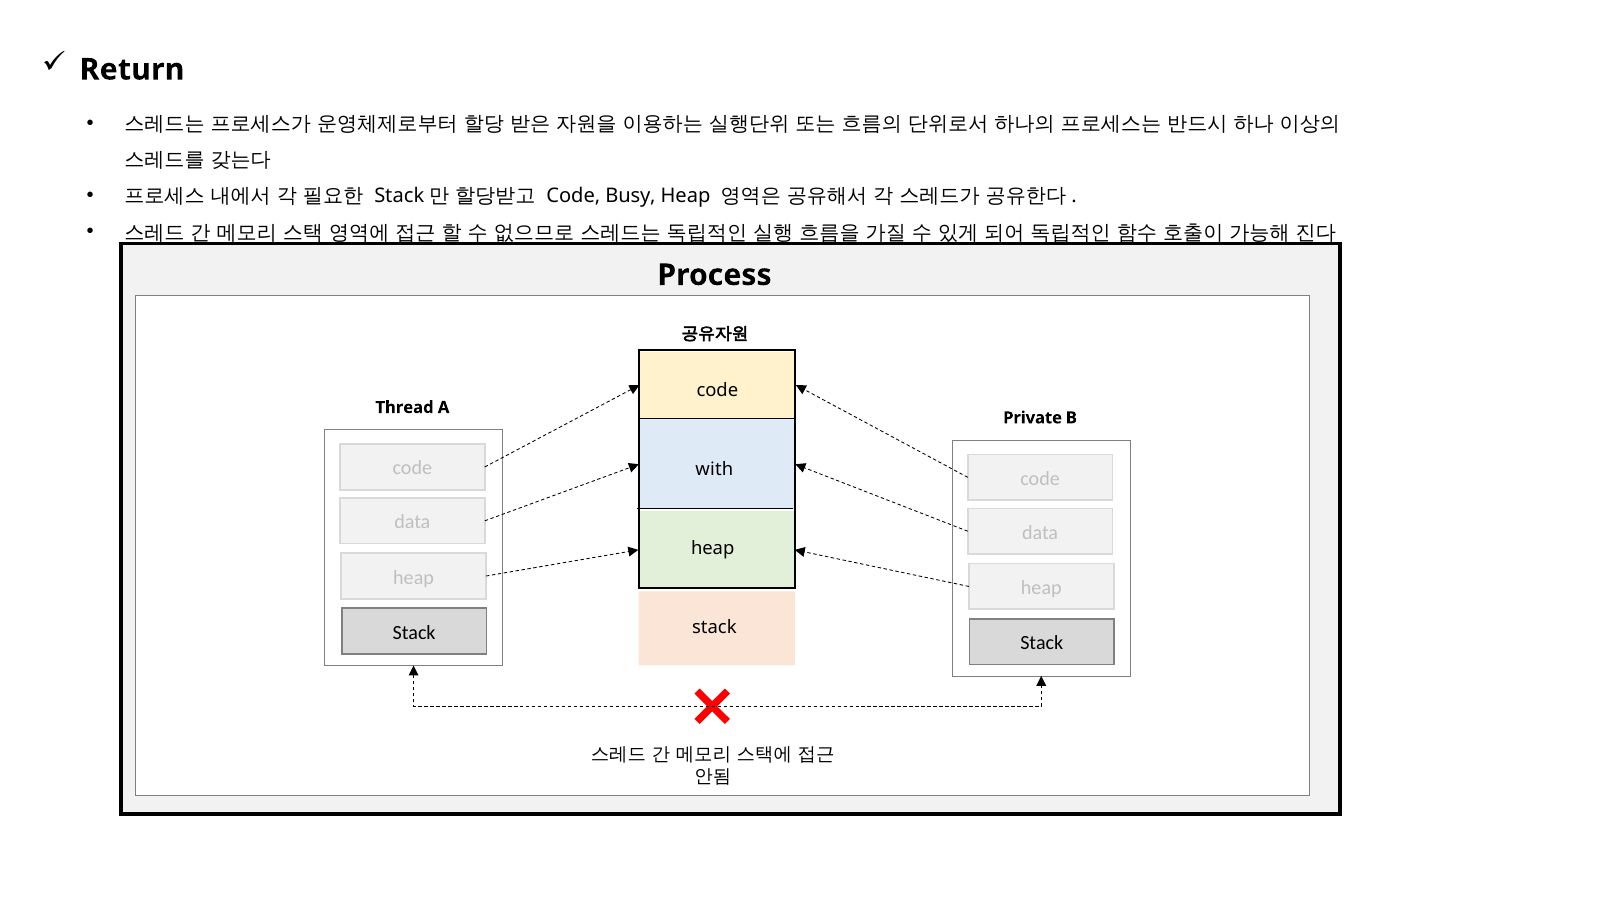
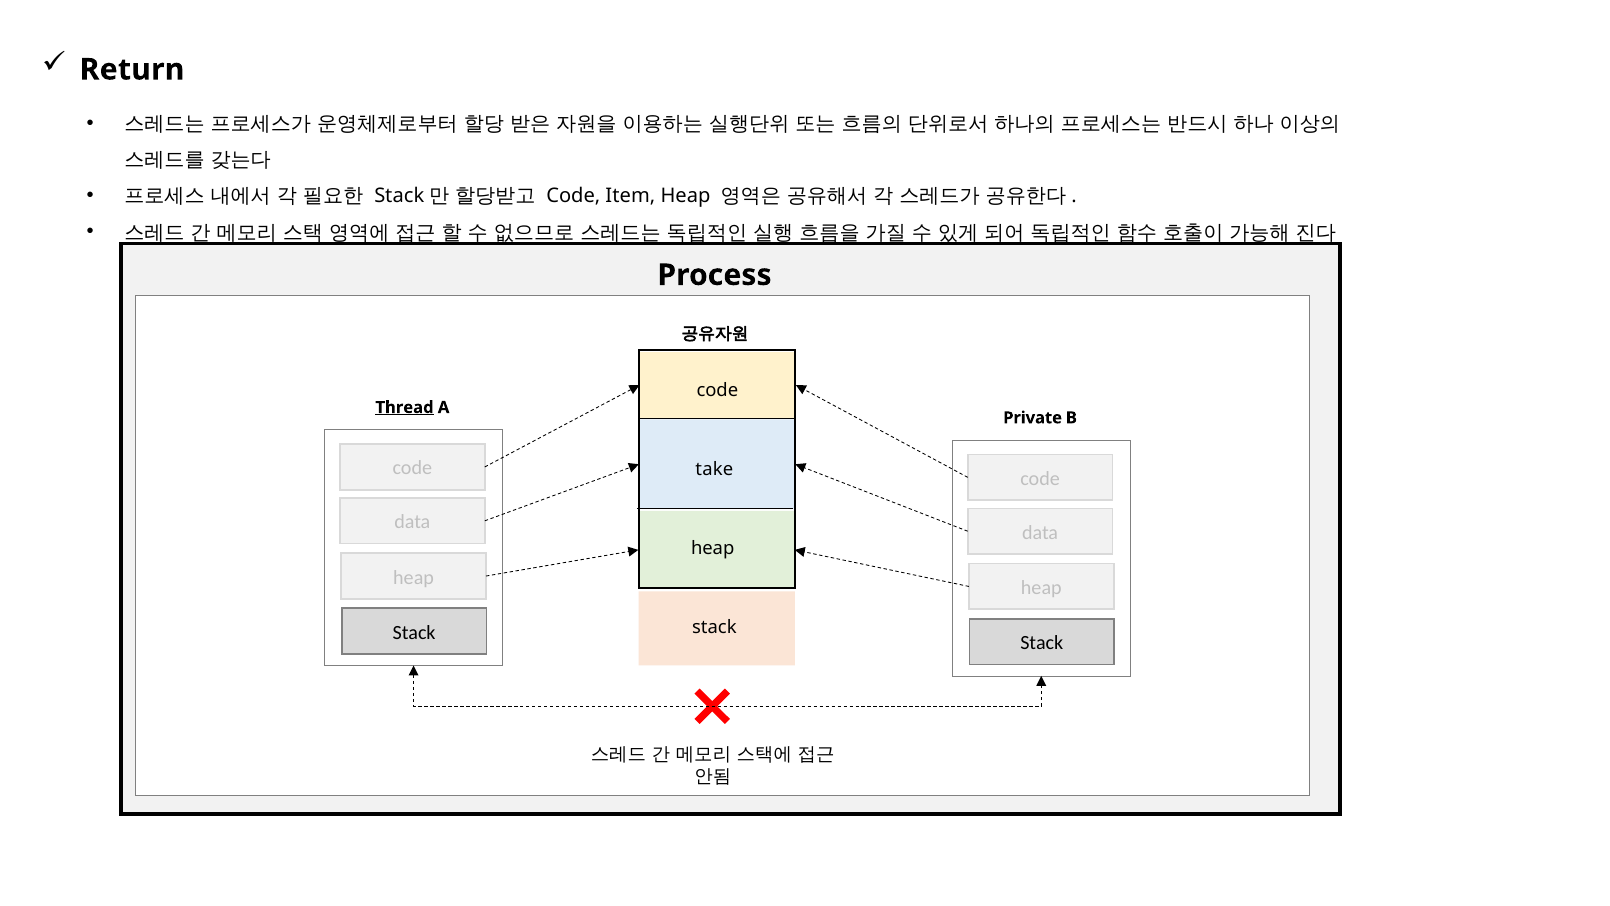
Busy: Busy -> Item
Thread underline: none -> present
with: with -> take
